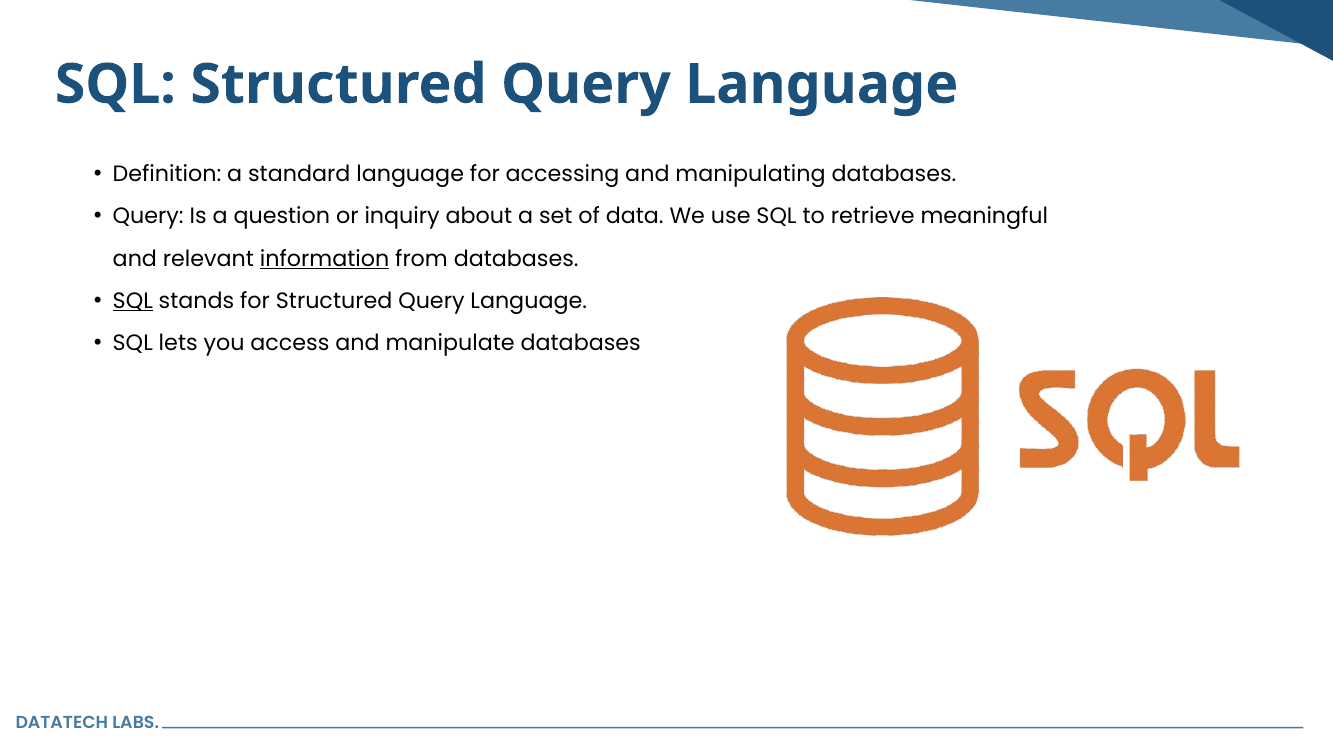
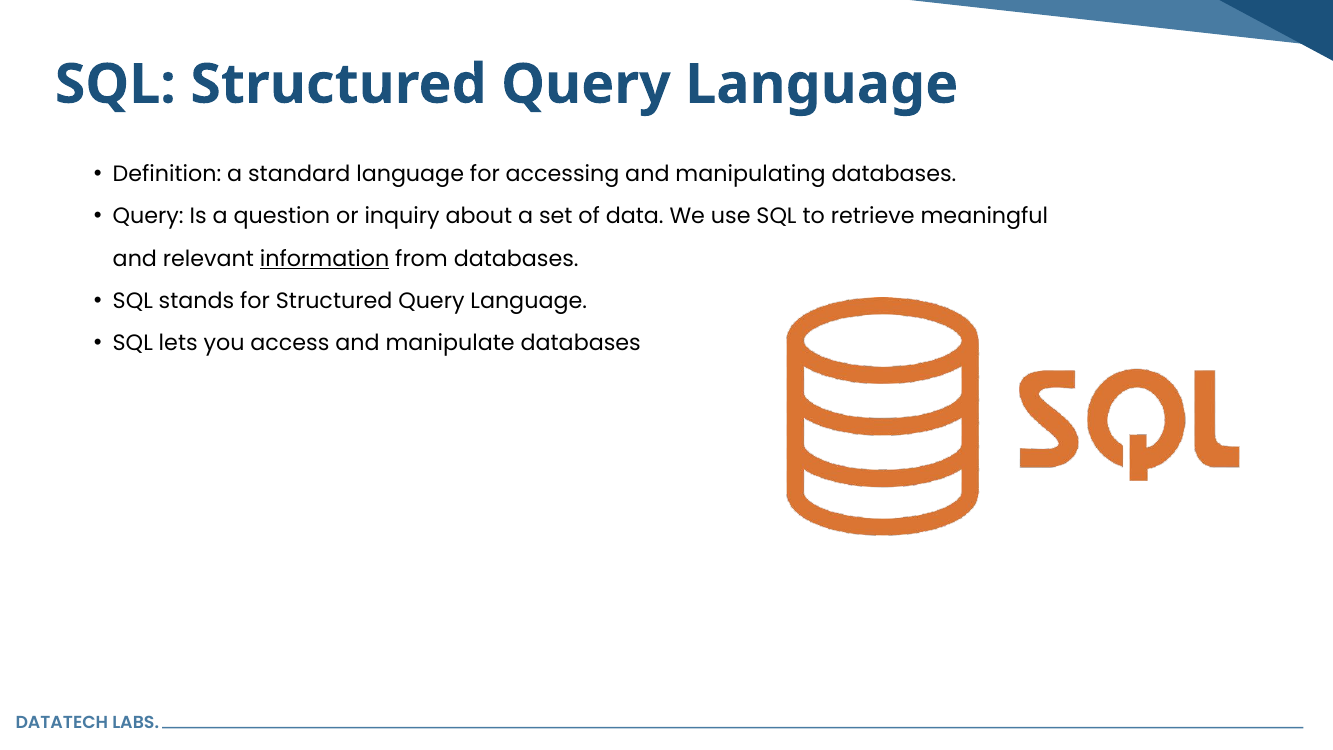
SQL at (133, 301) underline: present -> none
